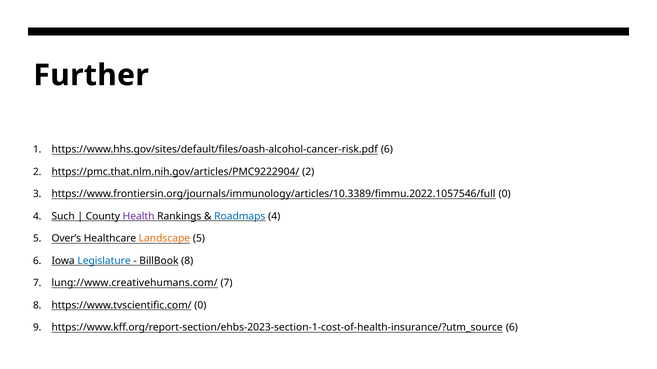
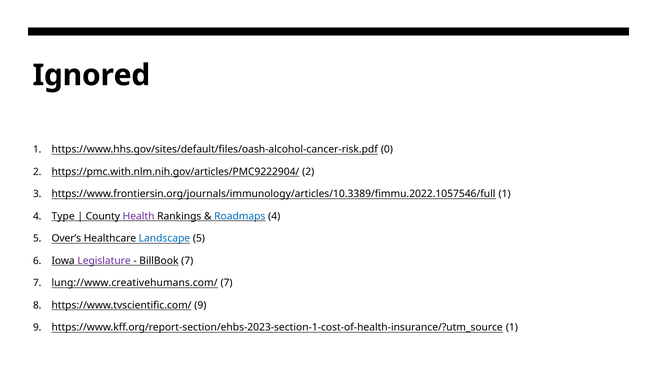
Further: Further -> Ignored
https://www.hhs.gov/sites/default/files/oash-alcohol-cancer-risk.pdf 6: 6 -> 0
https://pmc.that.nlm.nih.gov/articles/PMC9222904/: https://pmc.that.nlm.nih.gov/articles/PMC9222904/ -> https://pmc.with.nlm.nih.gov/articles/PMC9222904/
https://www.frontiersin.org/journals/immunology/articles/10.3389/fimmu.2022.1057546/full 0: 0 -> 1
Such: Such -> Type
Landscape colour: orange -> blue
Legislature colour: blue -> purple
BillBook 8: 8 -> 7
https://www.tvscientific.com/ 0: 0 -> 9
https://www.kff.org/report-section/ehbs-2023-section-1-cost-of-health-insurance/?utm_source 6: 6 -> 1
